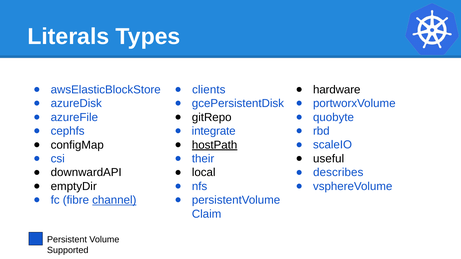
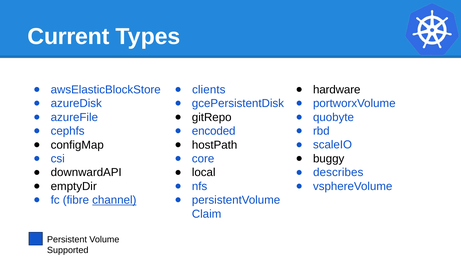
Literals: Literals -> Current
integrate: integrate -> encoded
hostPath underline: present -> none
their: their -> core
useful: useful -> buggy
